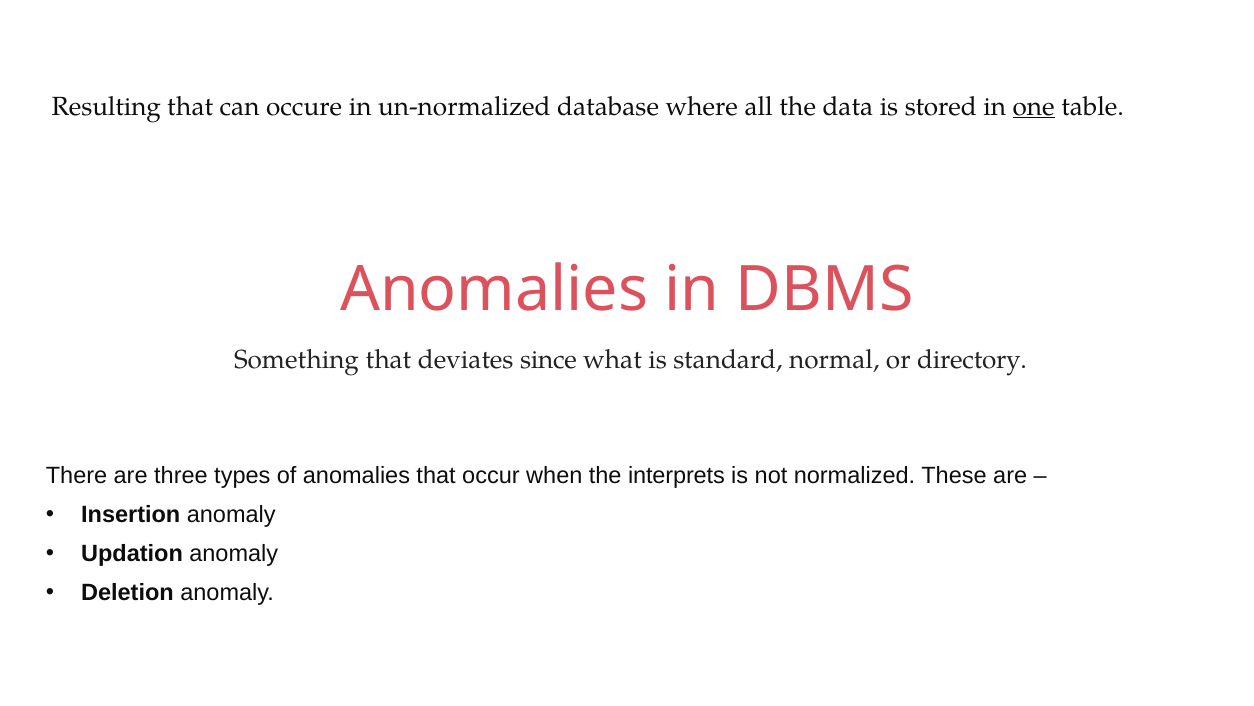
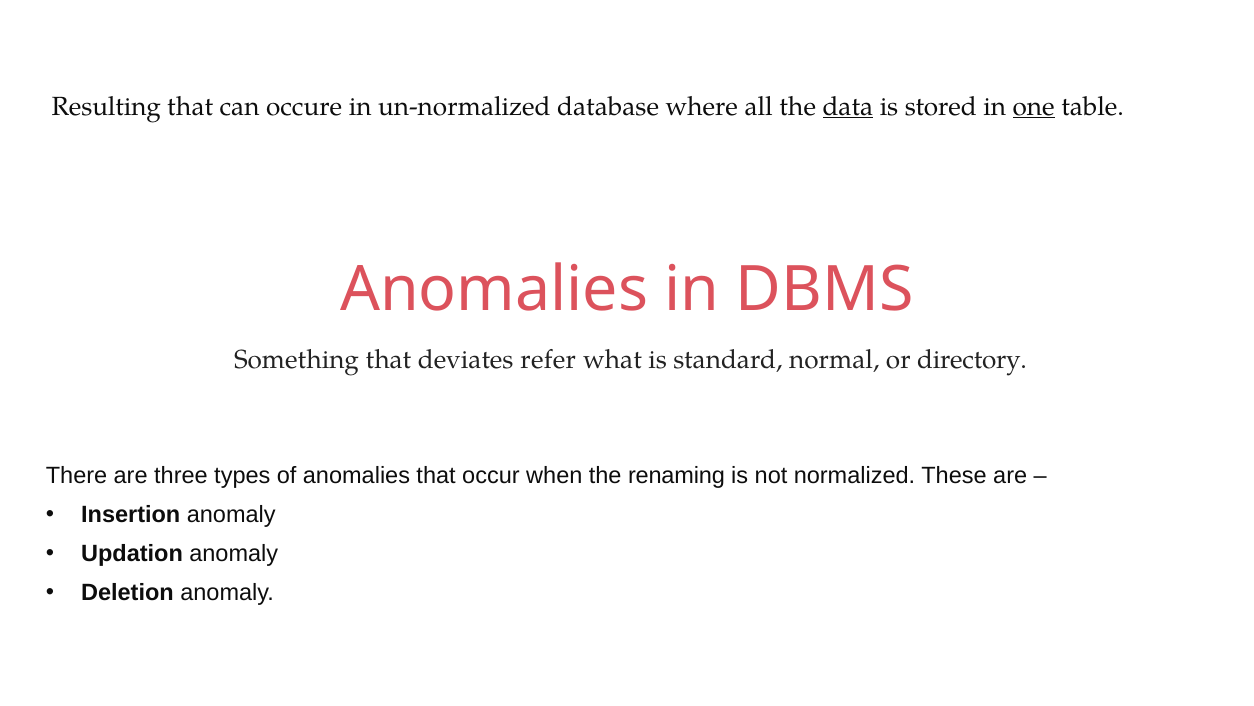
data underline: none -> present
since: since -> refer
interprets: interprets -> renaming
